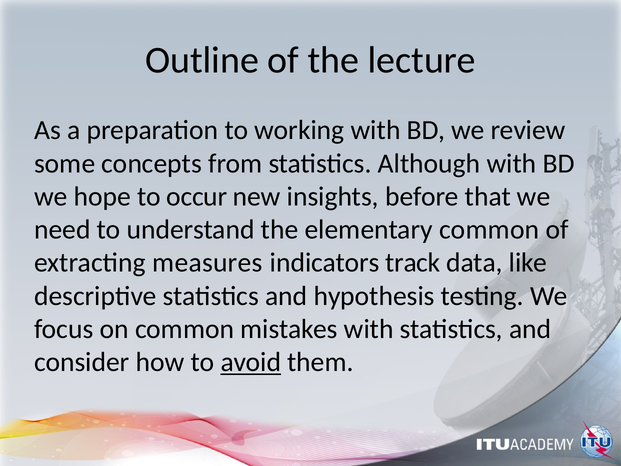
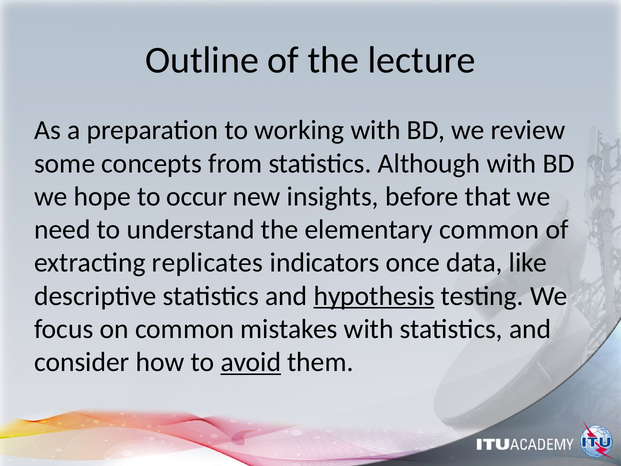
measures: measures -> replicates
track: track -> once
hypothesis underline: none -> present
